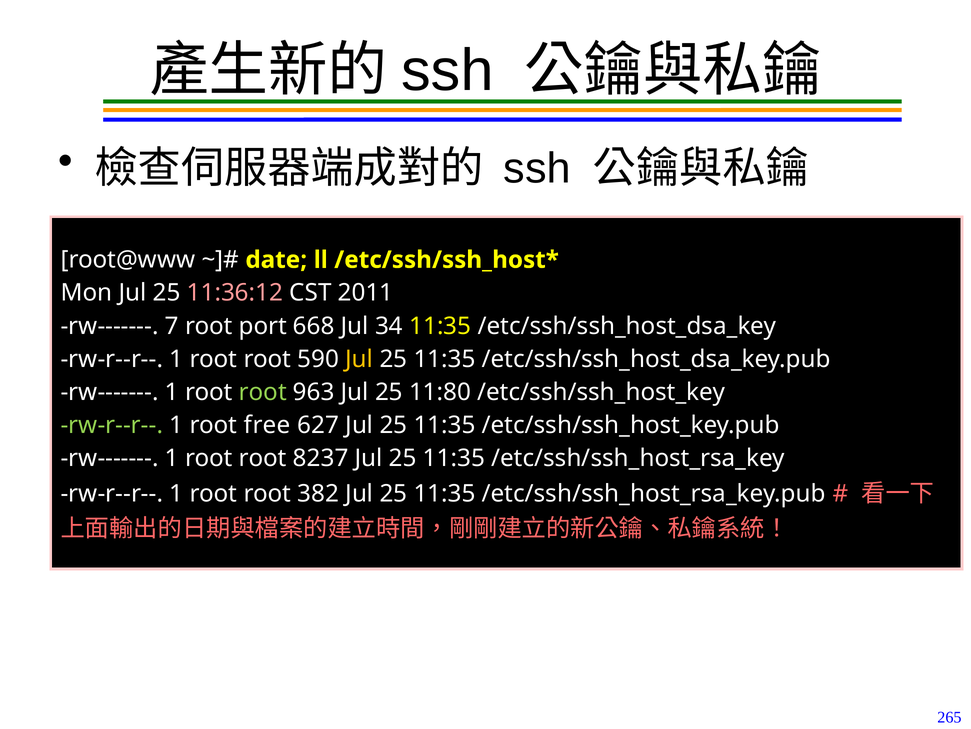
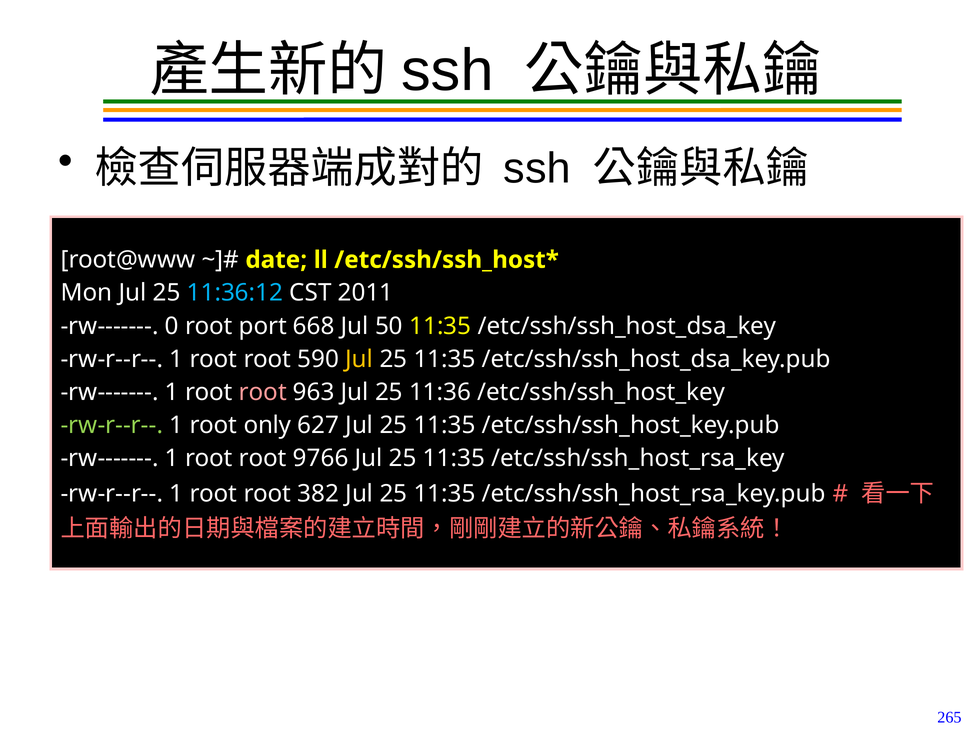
11:36:12 colour: pink -> light blue
7: 7 -> 0
34: 34 -> 50
root at (263, 392) colour: light green -> pink
11:80: 11:80 -> 11:36
free: free -> only
8237: 8237 -> 9766
